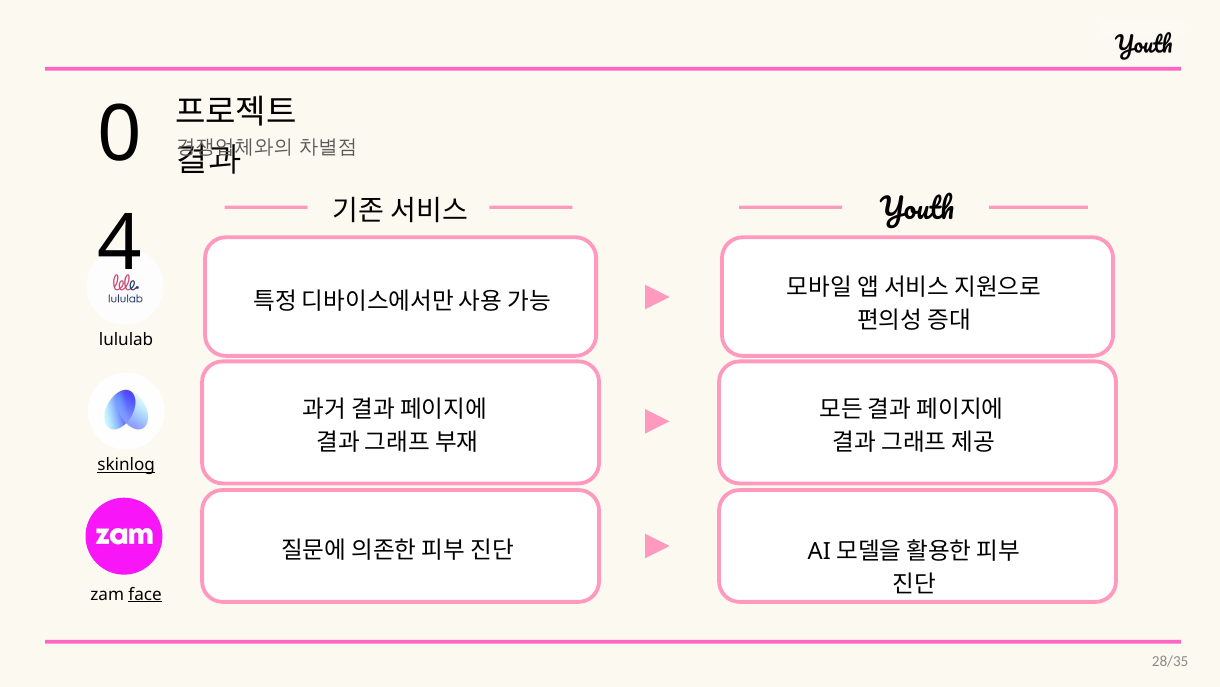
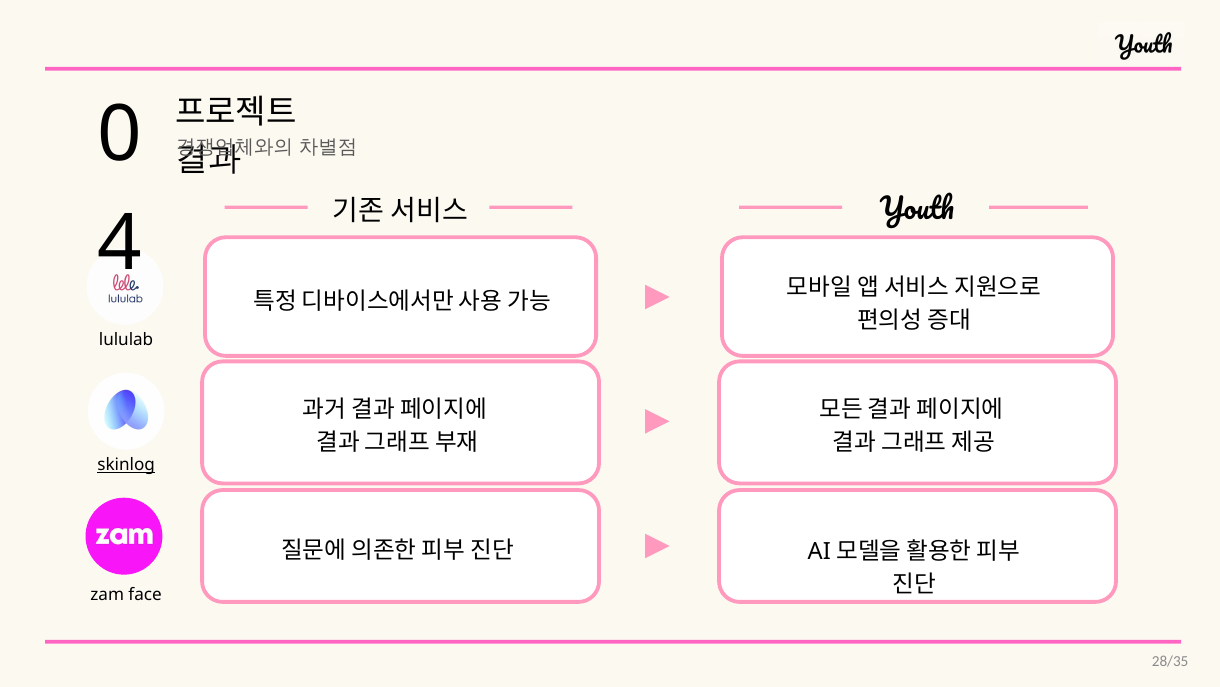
face underline: present -> none
